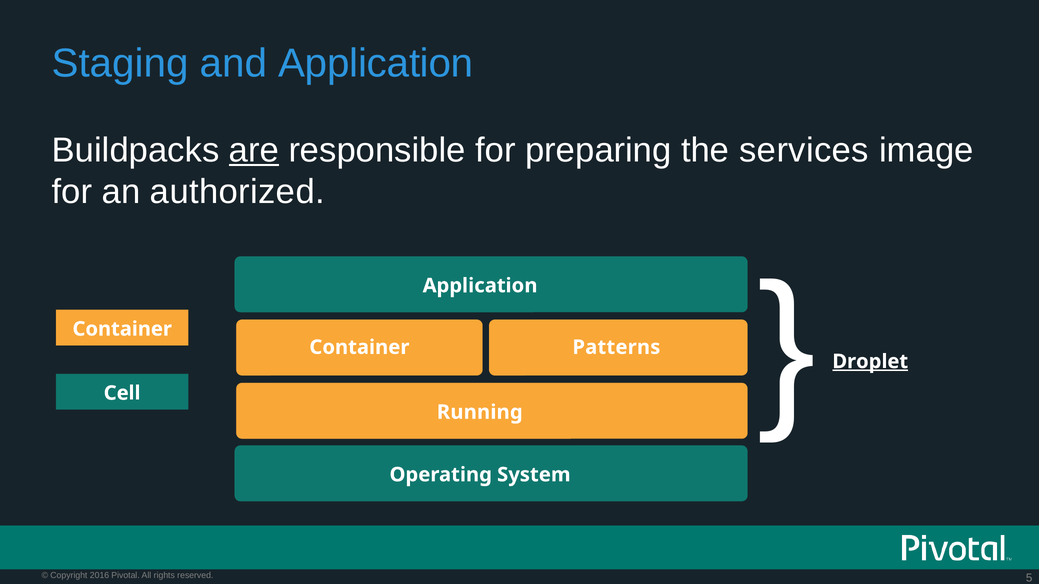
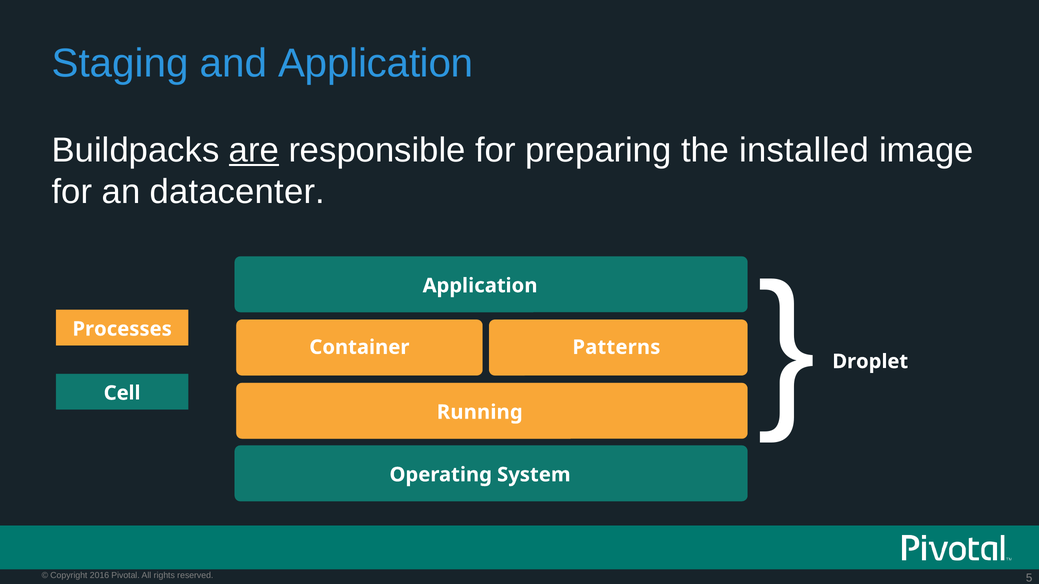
services: services -> installed
authorized: authorized -> datacenter
Container at (122, 329): Container -> Processes
Droplet underline: present -> none
